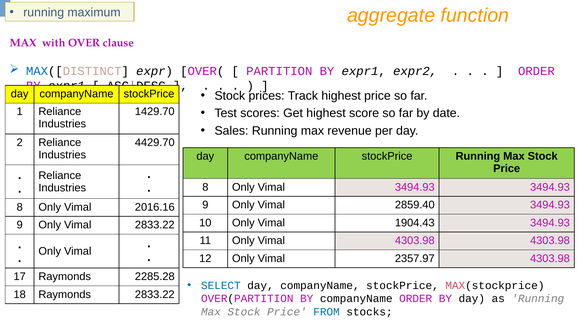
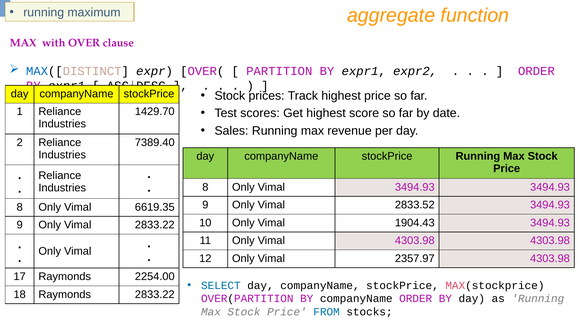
4429.70: 4429.70 -> 7389.40
2859.40: 2859.40 -> 2833.52
2016.16: 2016.16 -> 6619.35
2285.28: 2285.28 -> 2254.00
